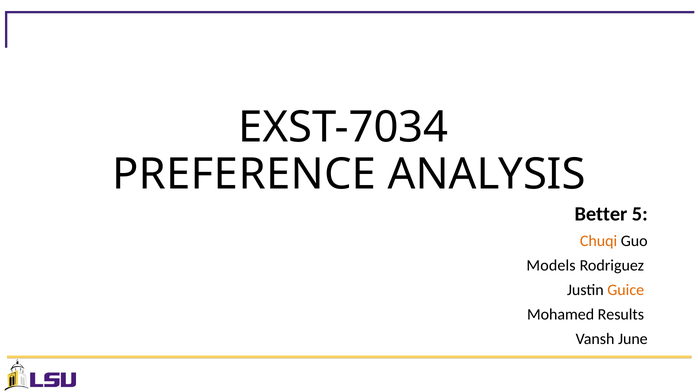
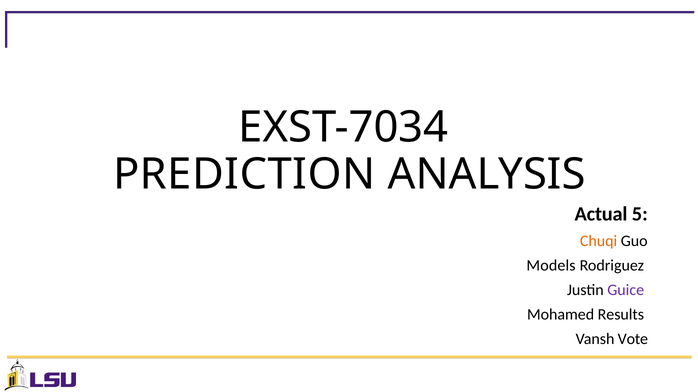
PREFERENCE: PREFERENCE -> PREDICTION
Better: Better -> Actual
Guice colour: orange -> purple
June: June -> Vote
